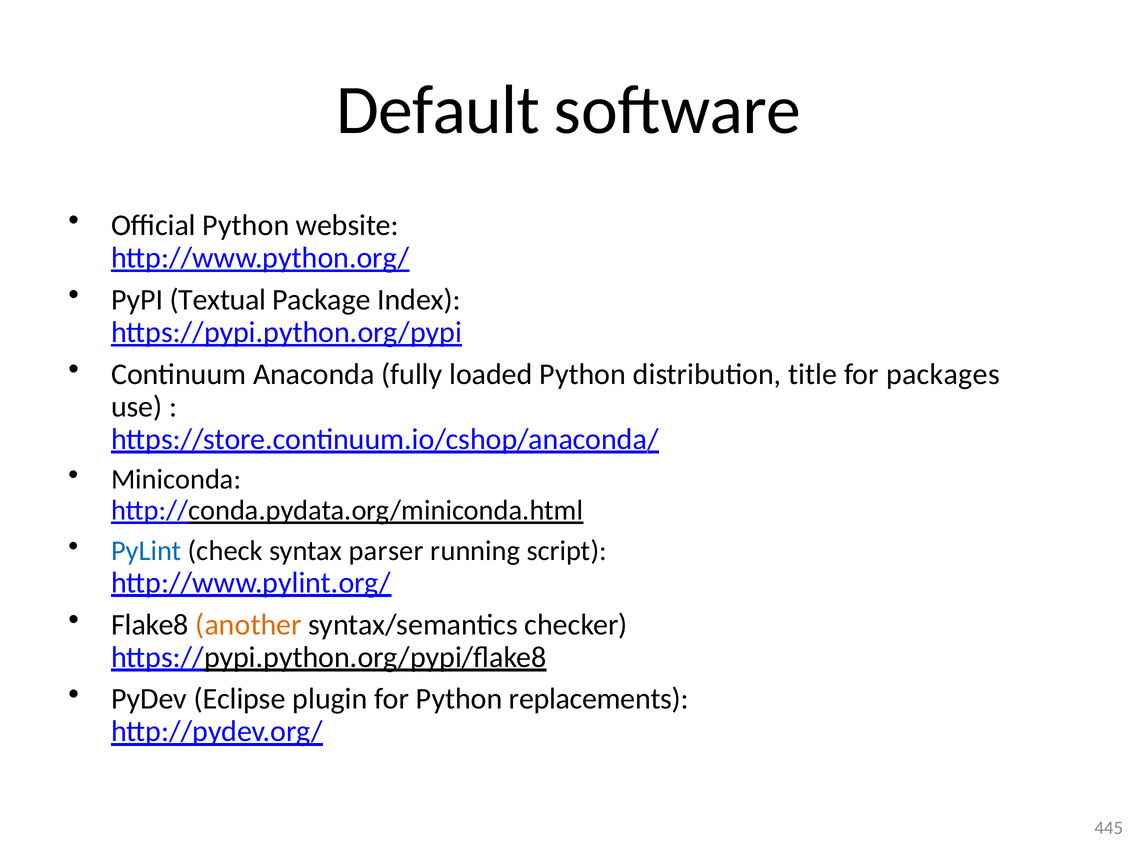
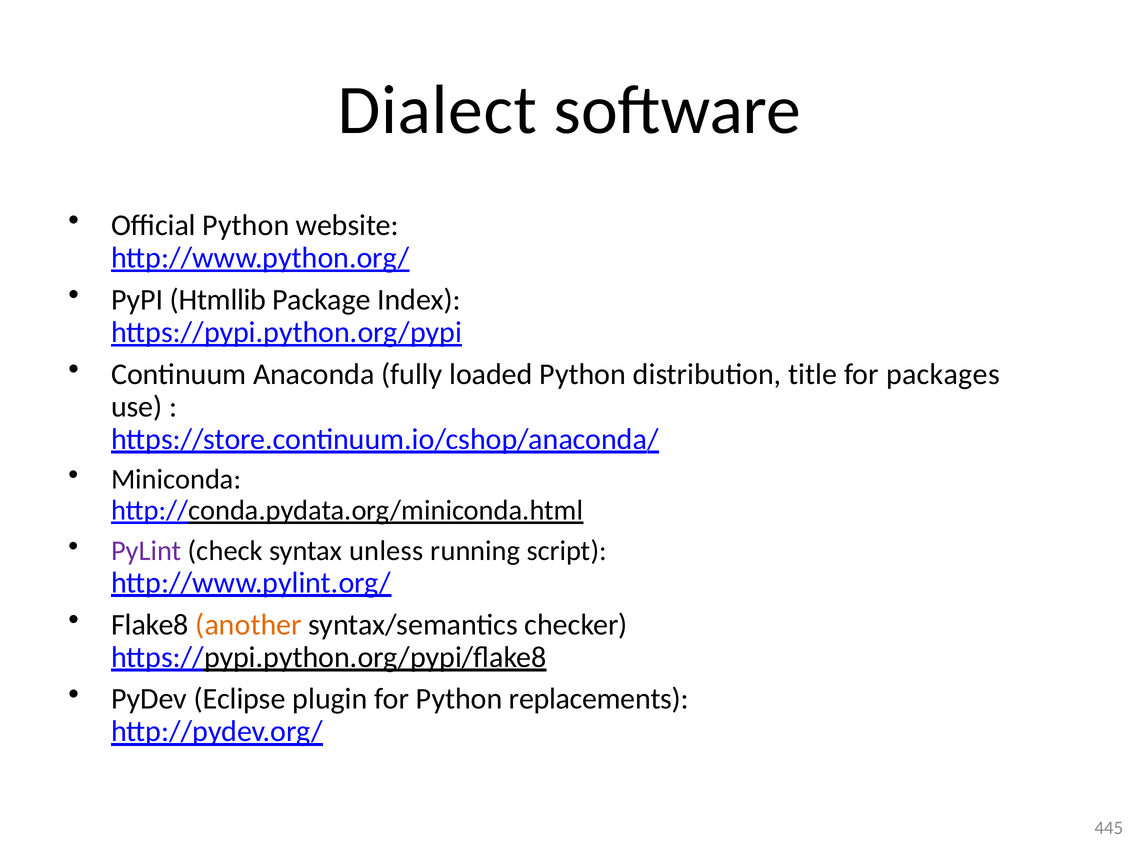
Default: Default -> Dialect
Textual: Textual -> Htmllib
PyLint colour: blue -> purple
parser: parser -> unless
